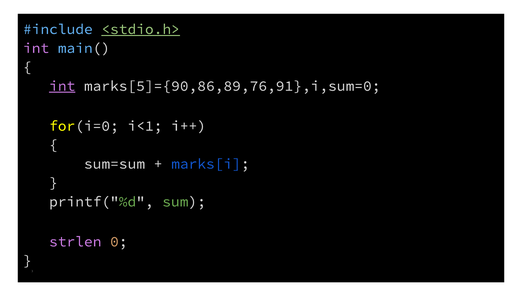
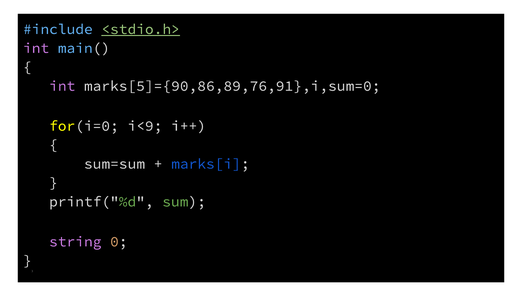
int at (62, 86) underline: present -> none
i<1: i<1 -> i<9
strlen: strlen -> string
